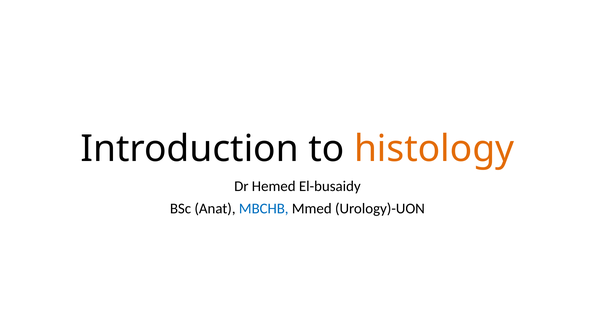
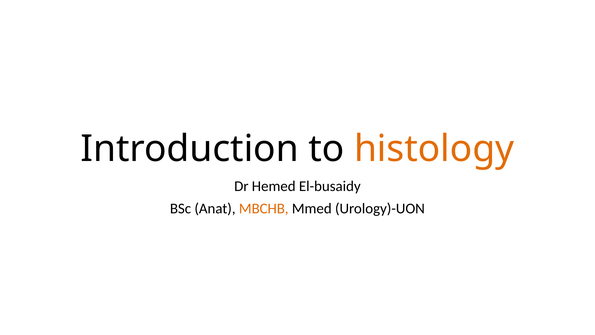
MBCHB colour: blue -> orange
